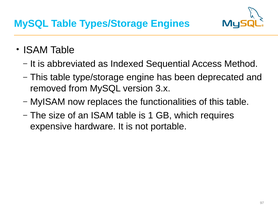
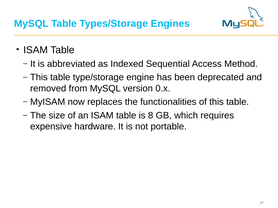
3.x: 3.x -> 0.x
1: 1 -> 8
